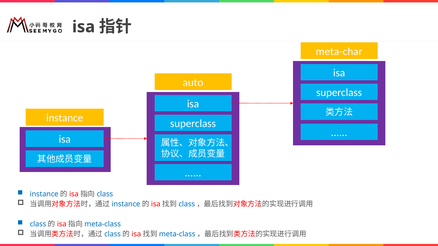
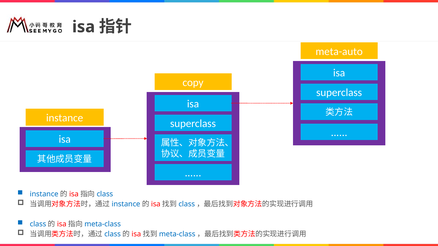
meta-char: meta-char -> meta-auto
auto: auto -> copy
